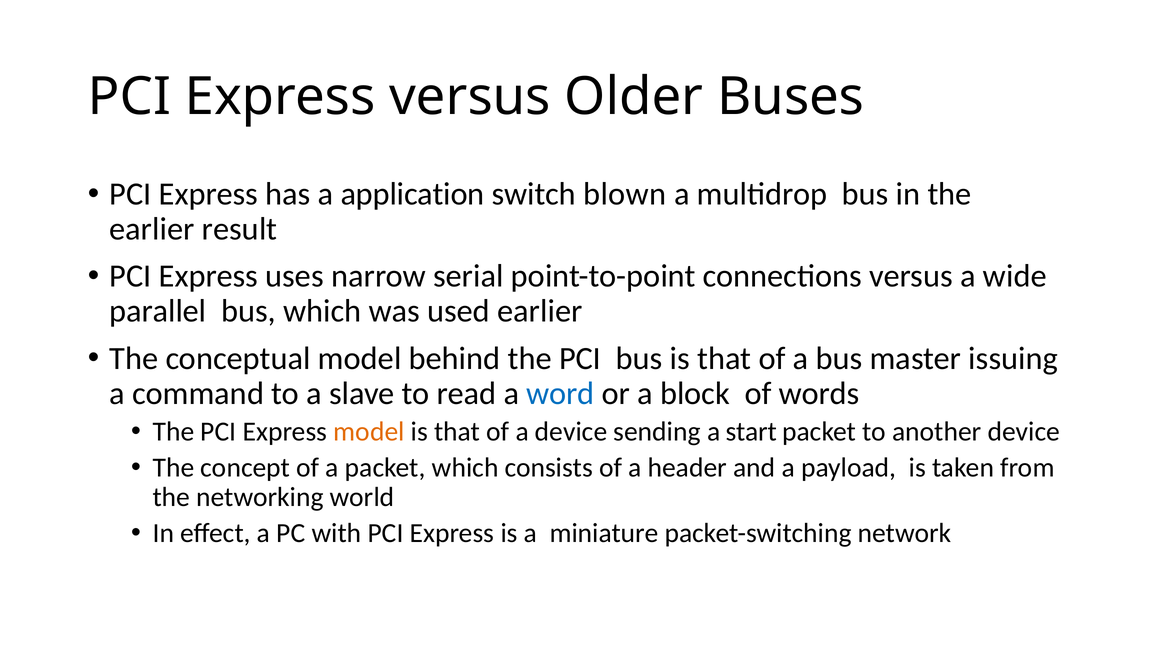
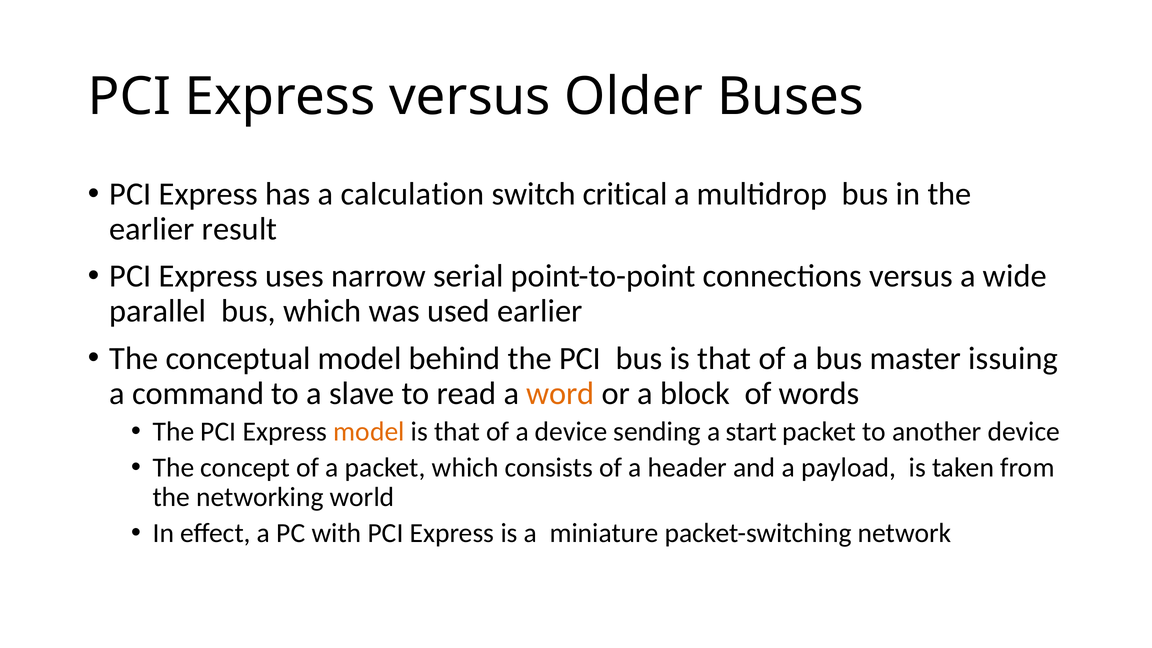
application: application -> calculation
blown: blown -> critical
word colour: blue -> orange
